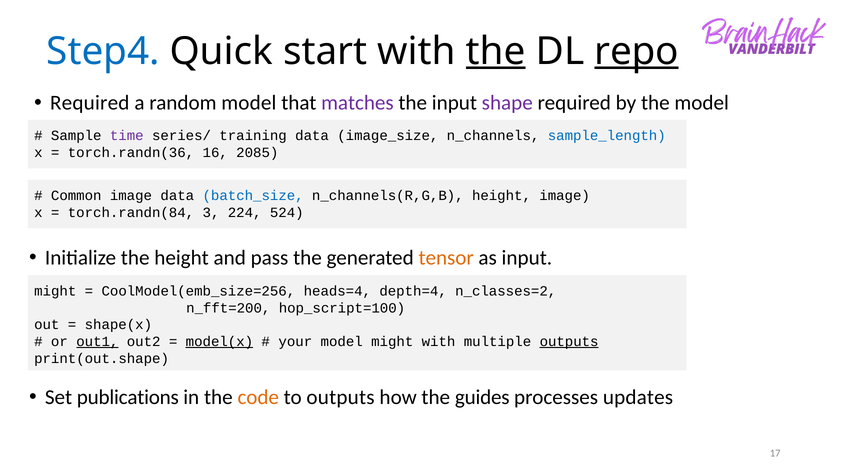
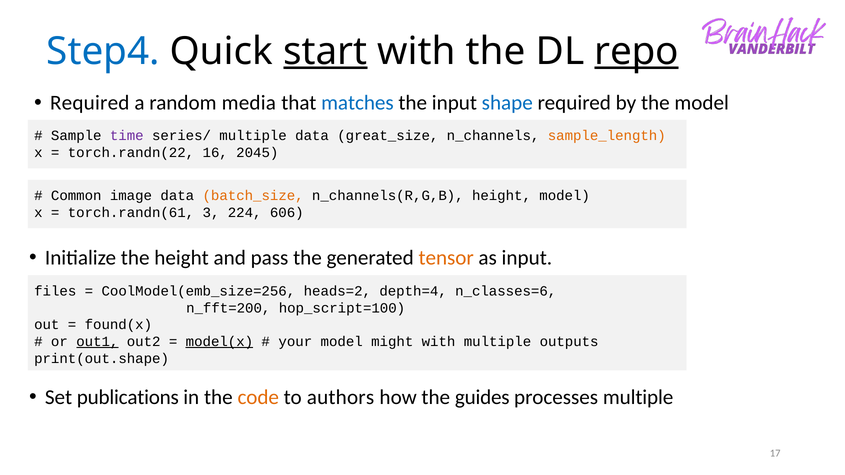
start underline: none -> present
the at (496, 51) underline: present -> none
random model: model -> media
matches colour: purple -> blue
shape colour: purple -> blue
series/ training: training -> multiple
image_size: image_size -> great_size
sample_length colour: blue -> orange
torch.randn(36: torch.randn(36 -> torch.randn(22
2085: 2085 -> 2045
batch_size colour: blue -> orange
height image: image -> model
torch.randn(84: torch.randn(84 -> torch.randn(61
524: 524 -> 606
might at (55, 291): might -> files
heads=4: heads=4 -> heads=2
n_classes=2: n_classes=2 -> n_classes=6
shape(x: shape(x -> found(x
outputs at (569, 342) underline: present -> none
to outputs: outputs -> authors
processes updates: updates -> multiple
